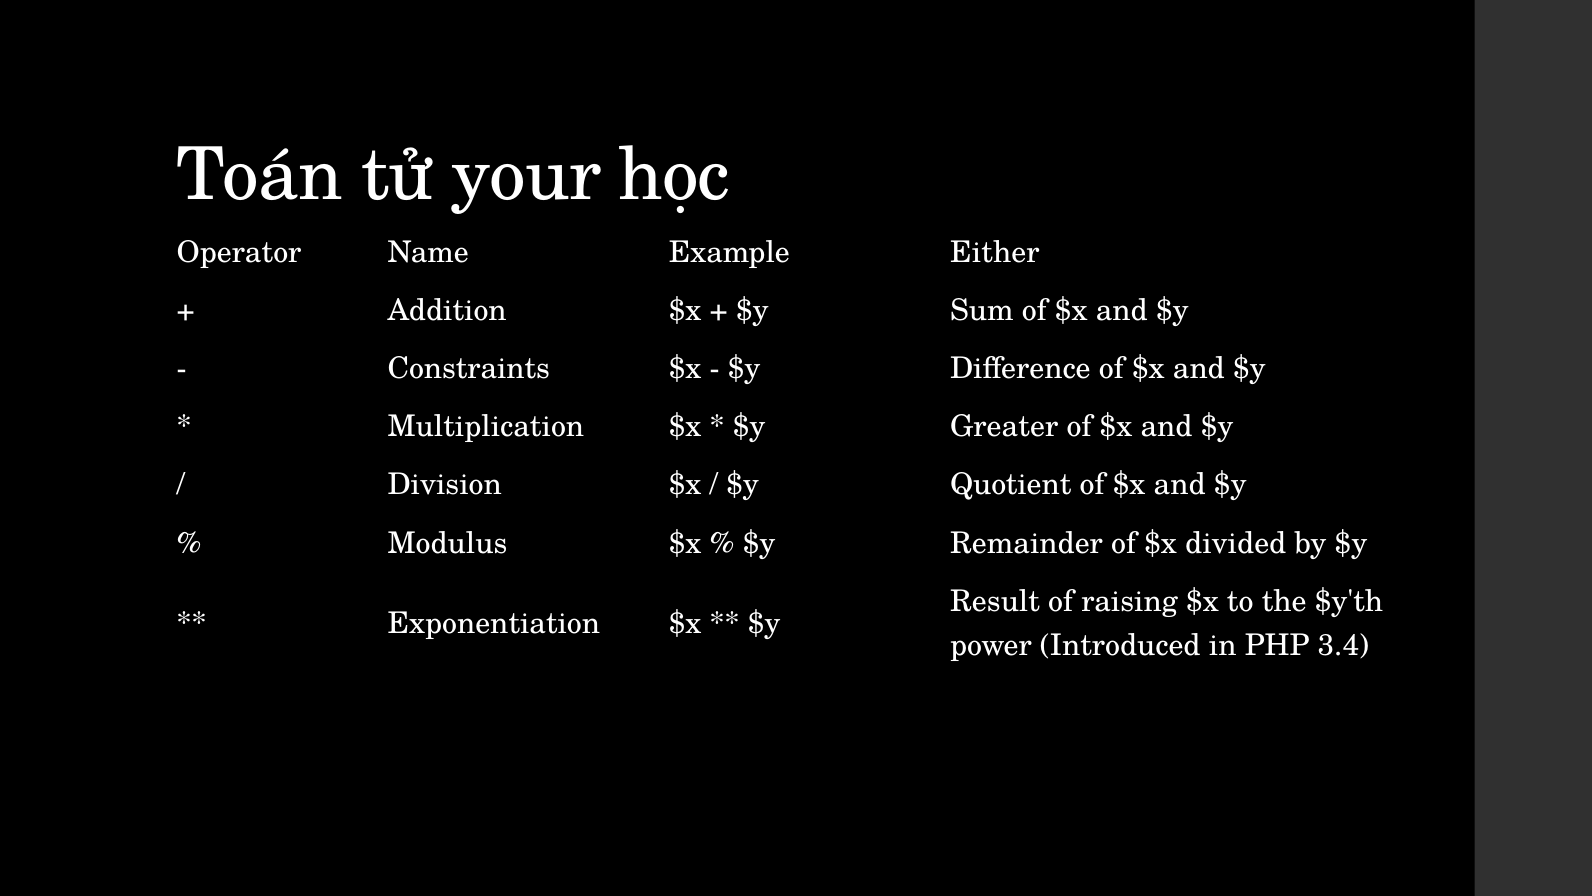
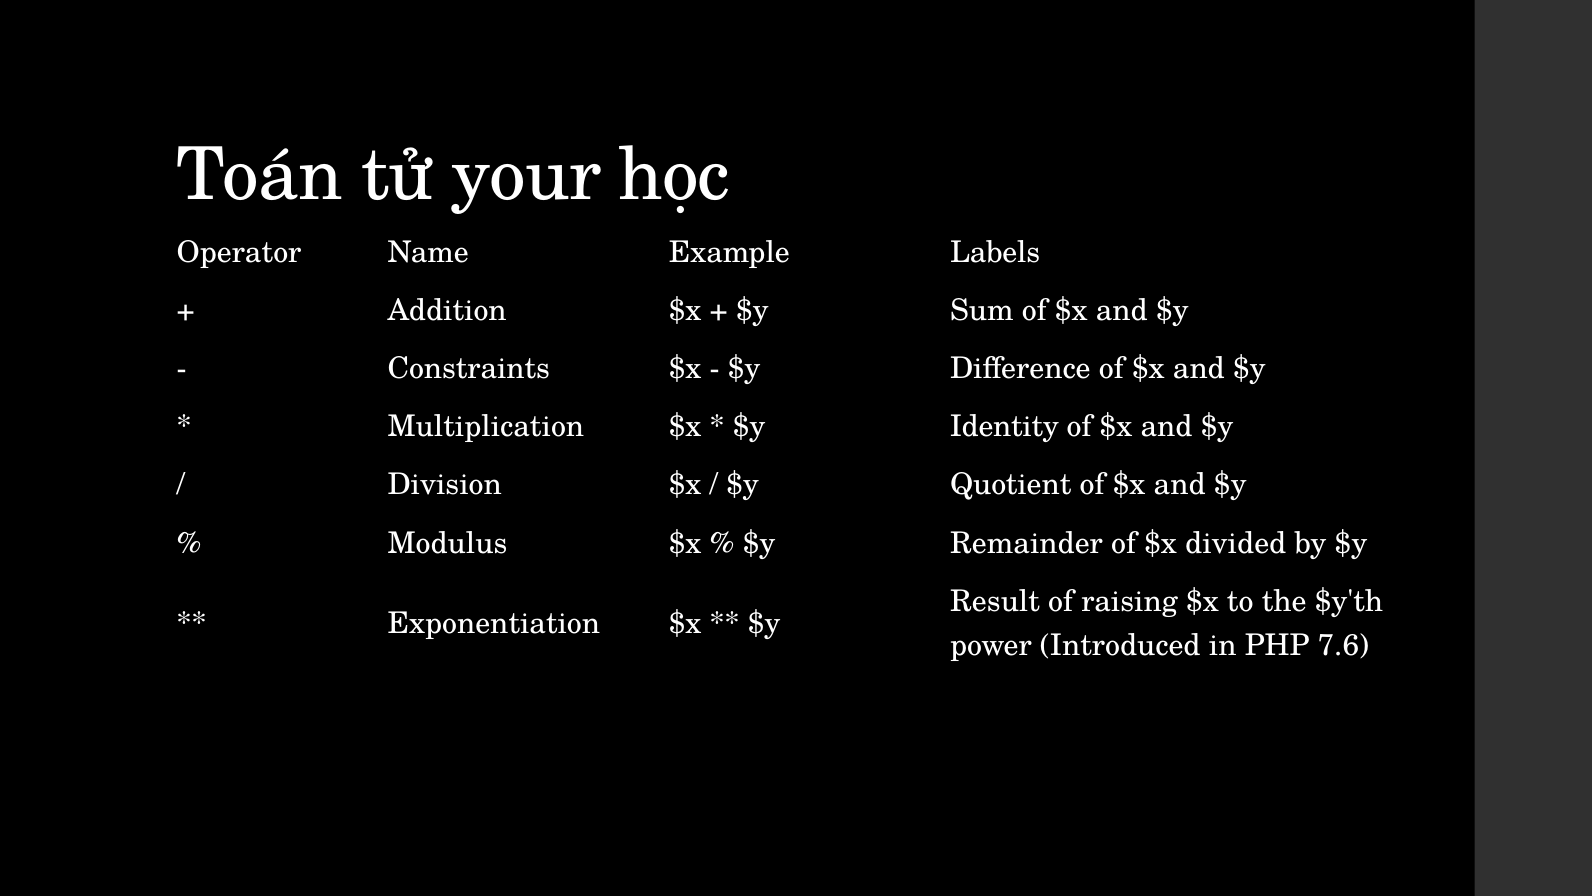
Either: Either -> Labels
Greater: Greater -> Identity
3.4: 3.4 -> 7.6
